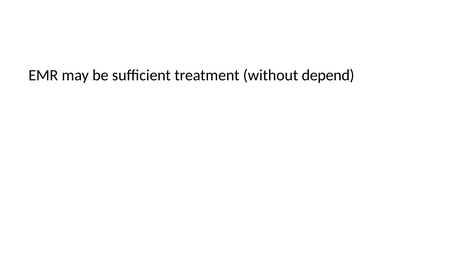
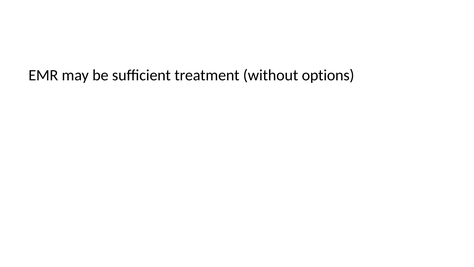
depend: depend -> options
